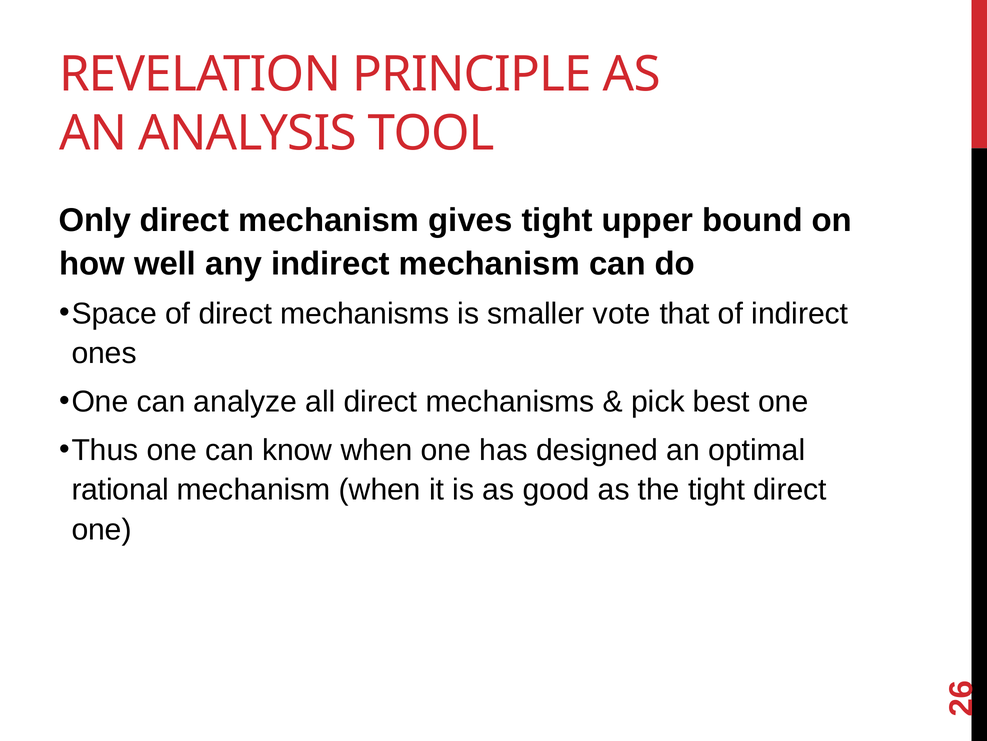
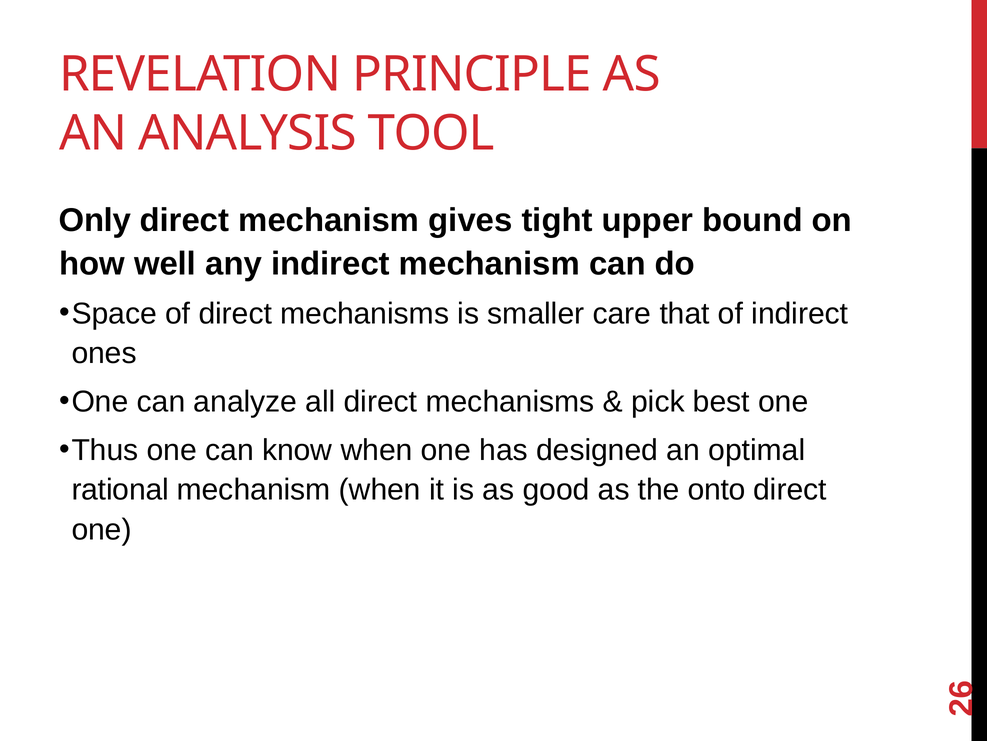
vote: vote -> care
the tight: tight -> onto
